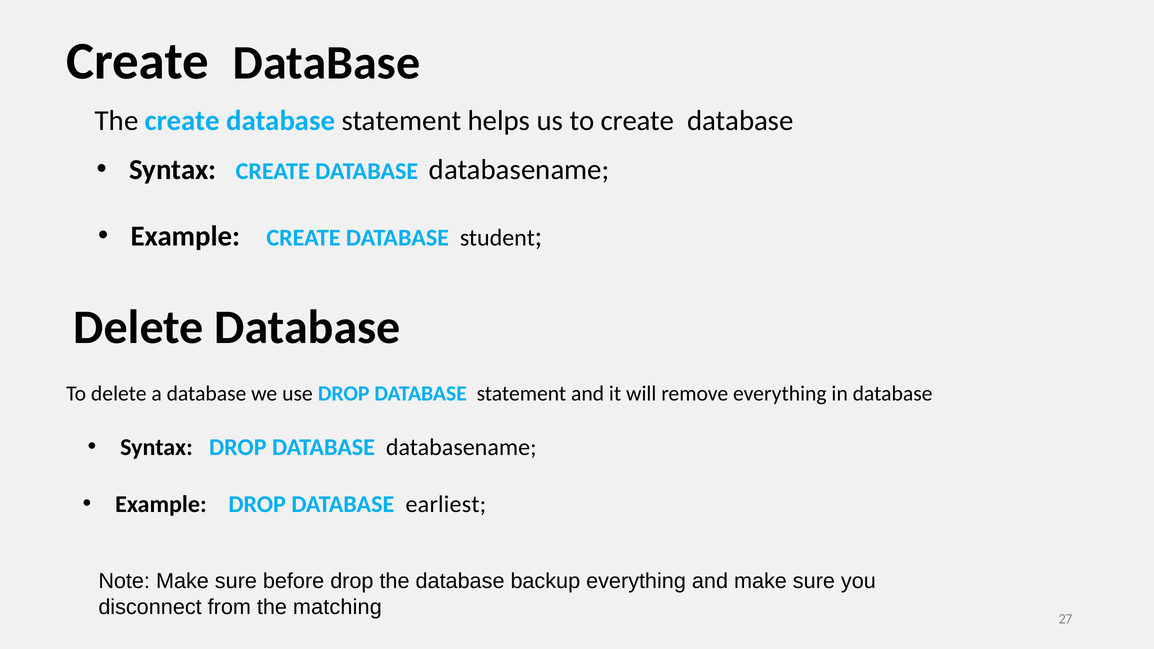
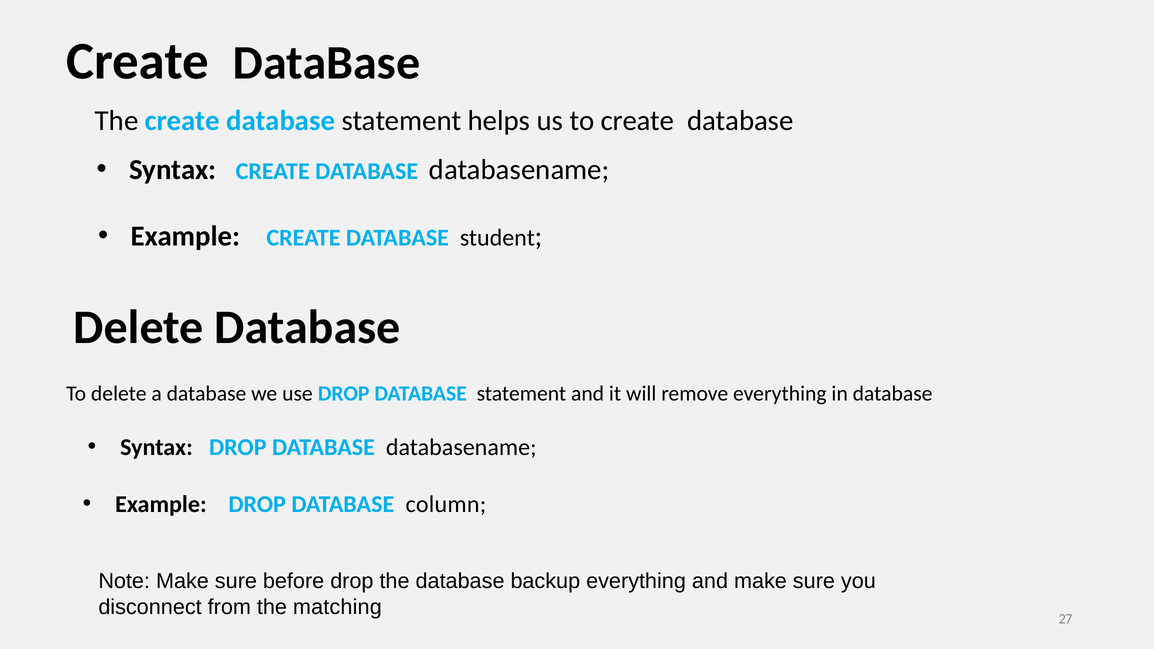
earliest: earliest -> column
